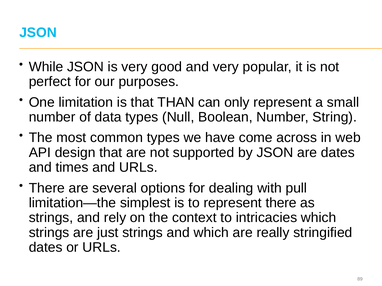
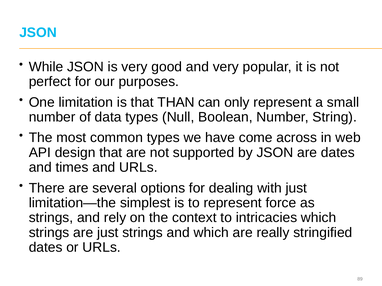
with pull: pull -> just
represent there: there -> force
